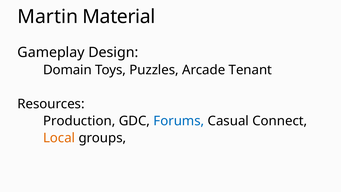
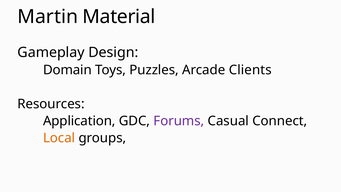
Tenant: Tenant -> Clients
Production: Production -> Application
Forums colour: blue -> purple
